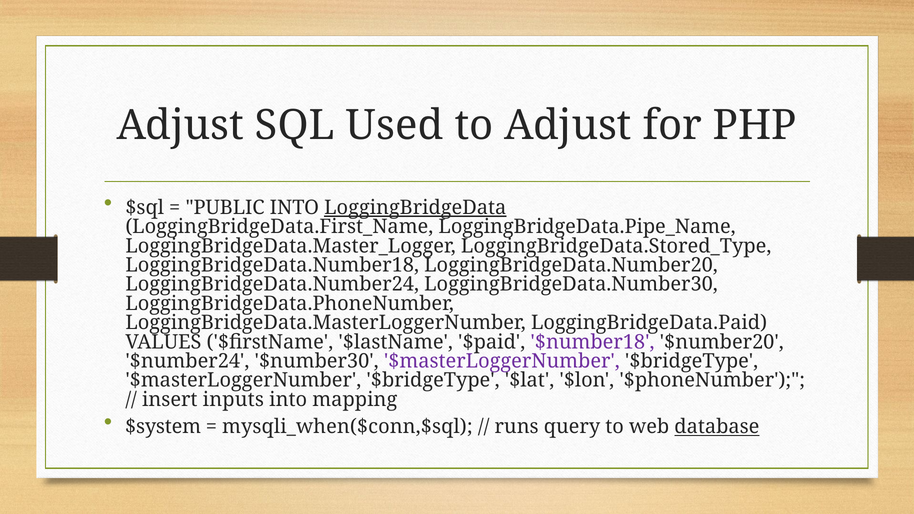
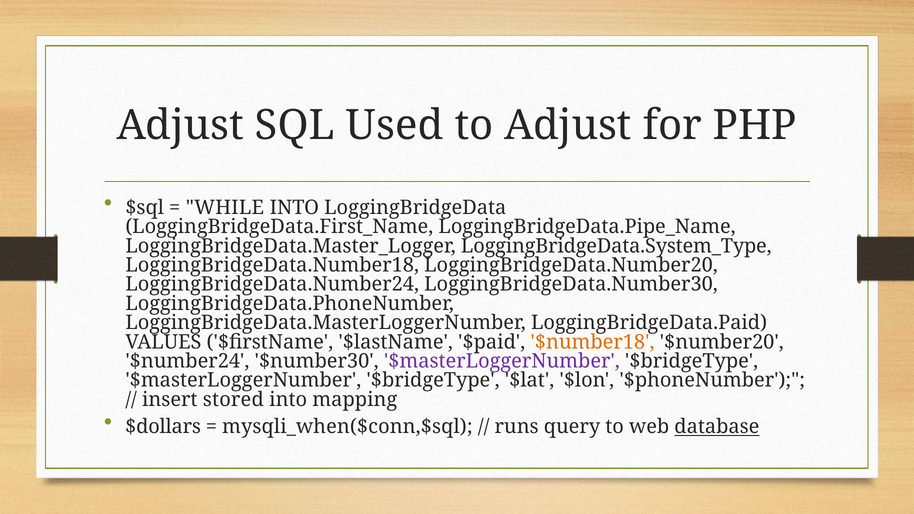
PUBLIC: PUBLIC -> WHILE
LoggingBridgeData underline: present -> none
LoggingBridgeData.Stored_Type: LoggingBridgeData.Stored_Type -> LoggingBridgeData.System_Type
$number18 colour: purple -> orange
inputs: inputs -> stored
$system: $system -> $dollars
